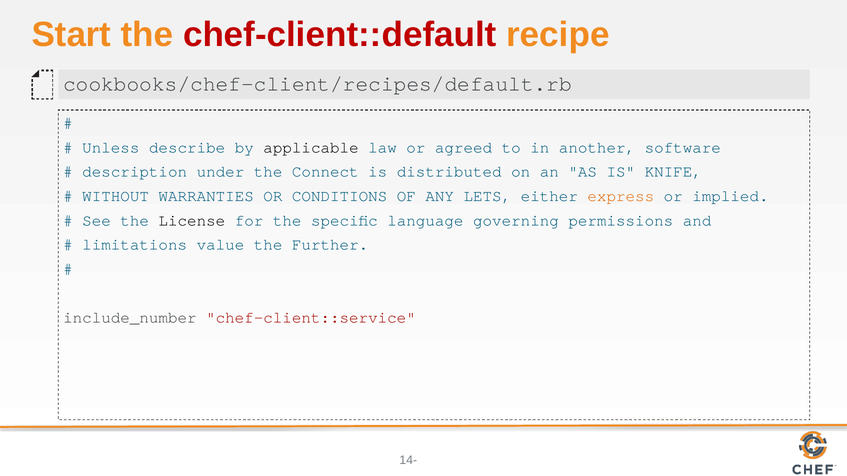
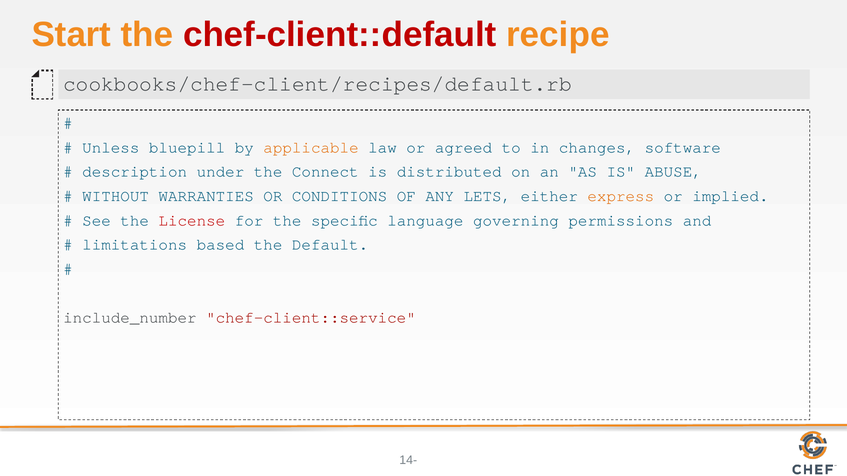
describe: describe -> bluepill
applicable colour: black -> orange
another: another -> changes
KNIFE: KNIFE -> ABUSE
License colour: black -> red
value: value -> based
Further: Further -> Default
